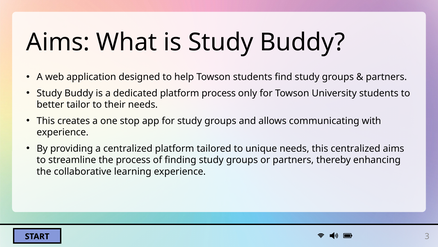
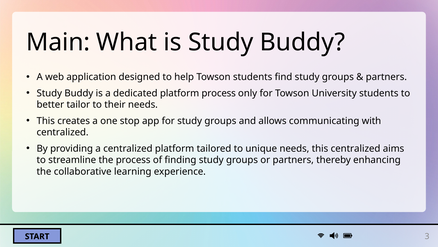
Aims at (58, 42): Aims -> Main
experience at (63, 132): experience -> centralized
